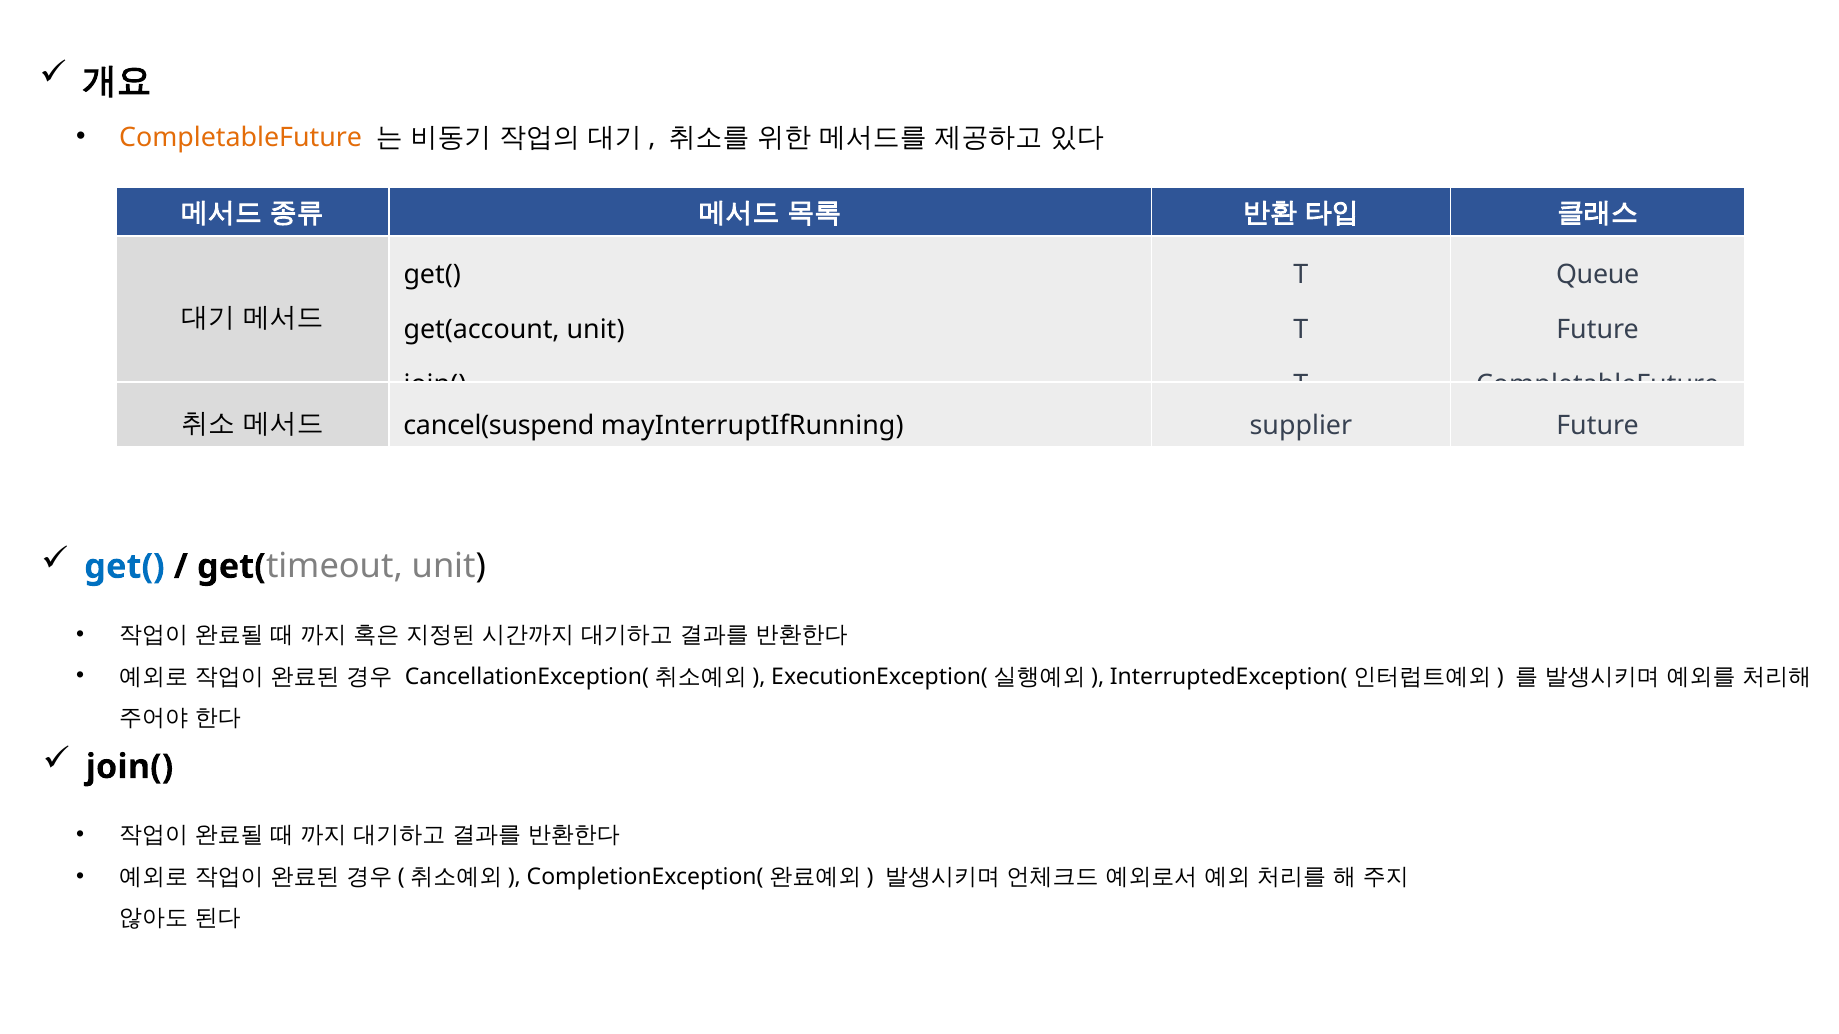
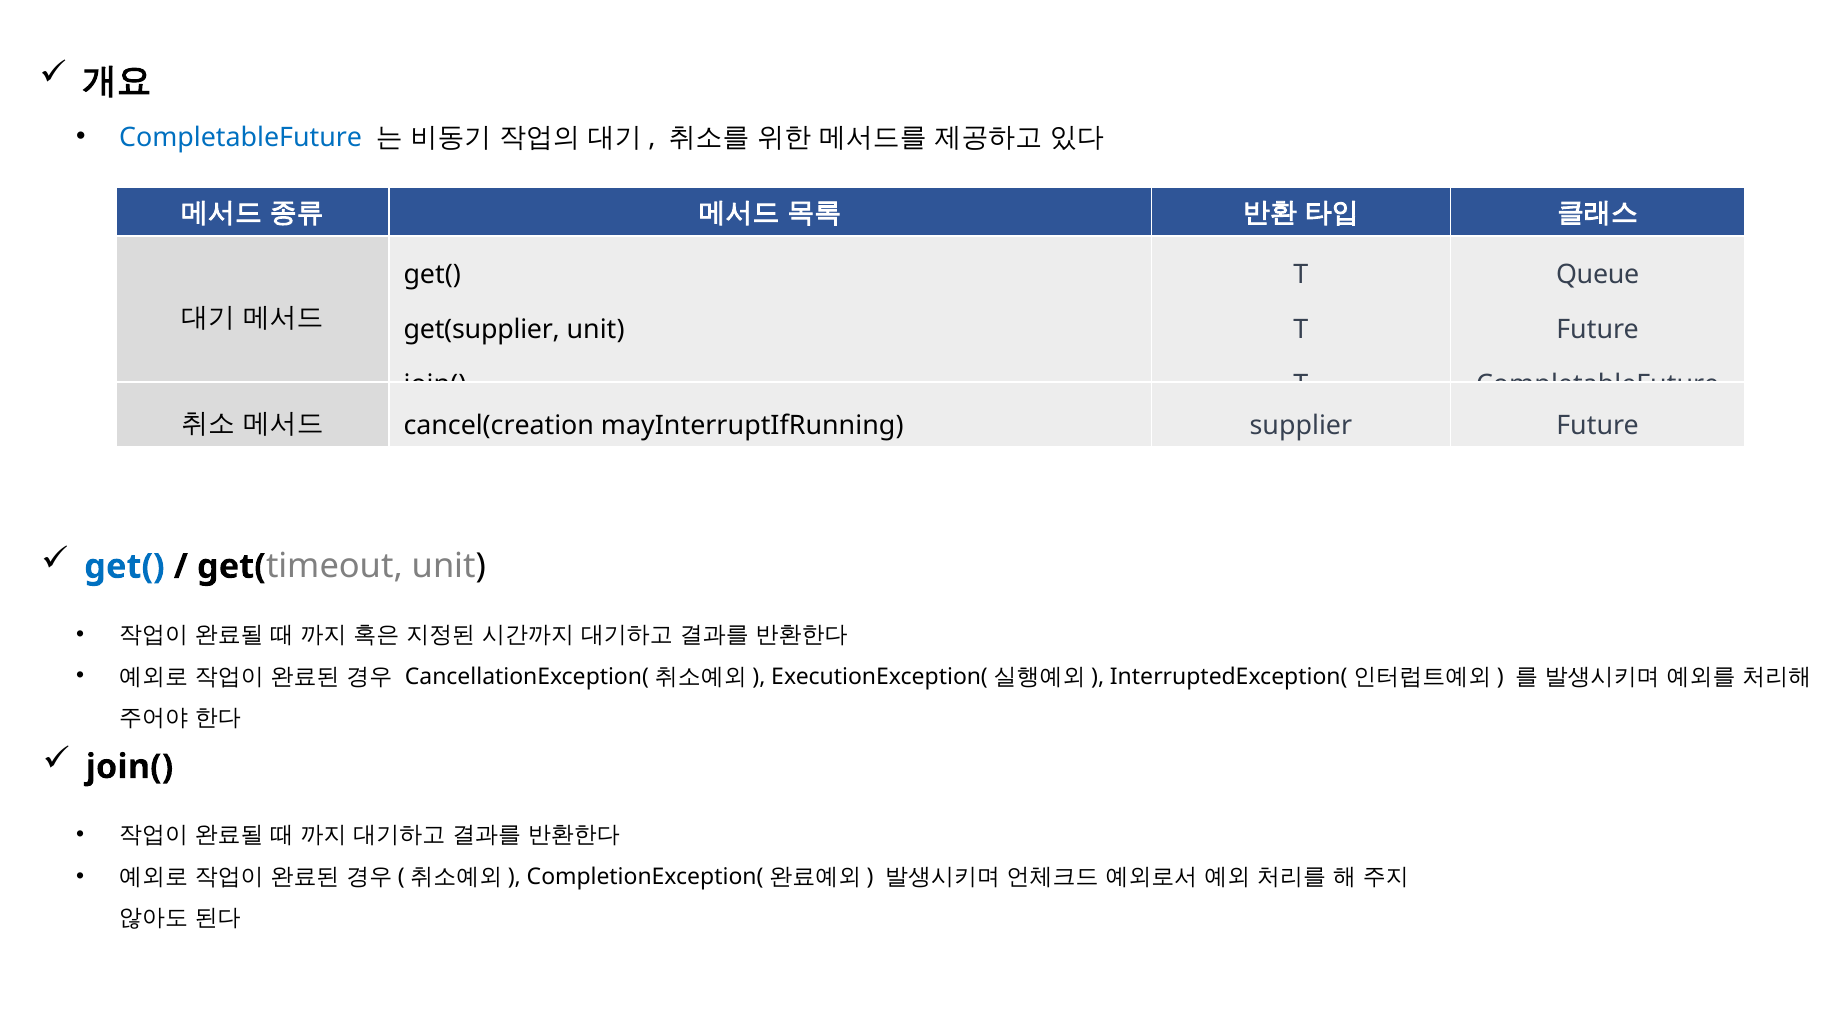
CompletableFuture at (241, 138) colour: orange -> blue
get(account: get(account -> get(supplier
cancel(suspend: cancel(suspend -> cancel(creation
